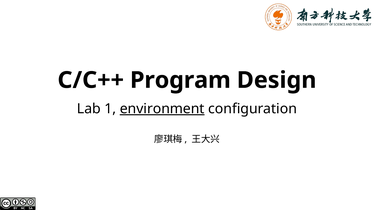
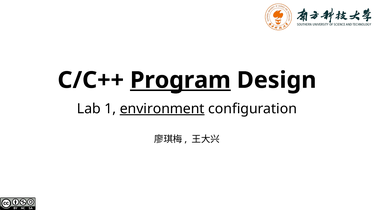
Program underline: none -> present
